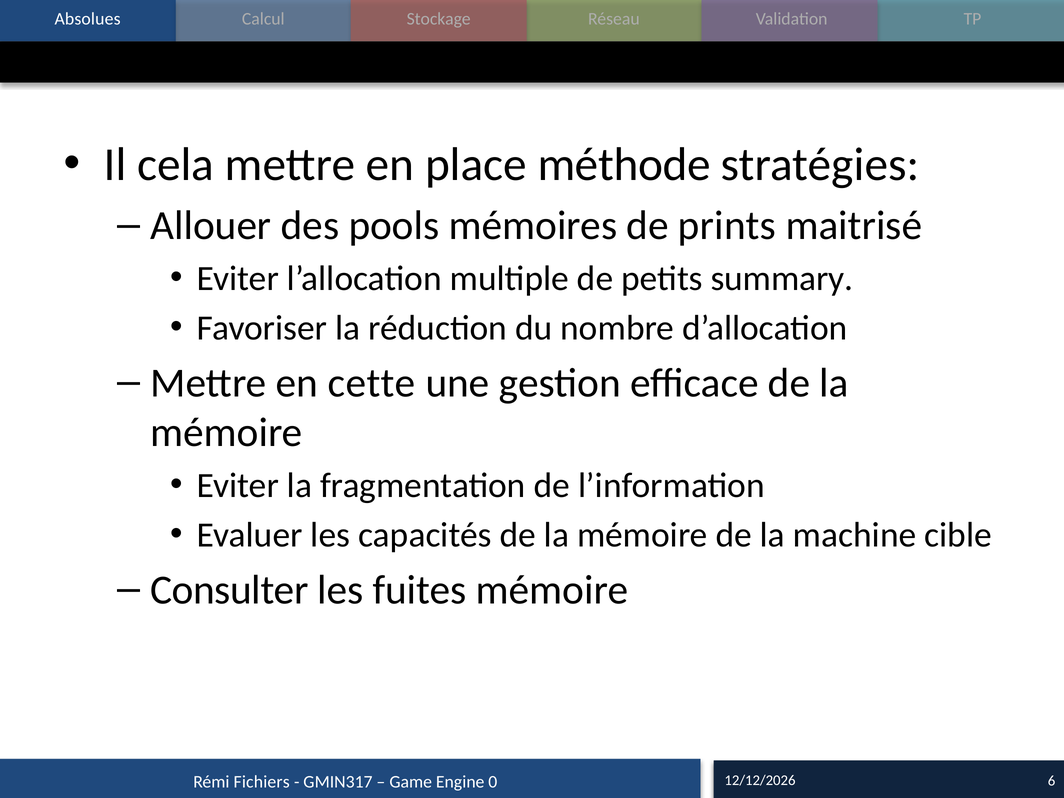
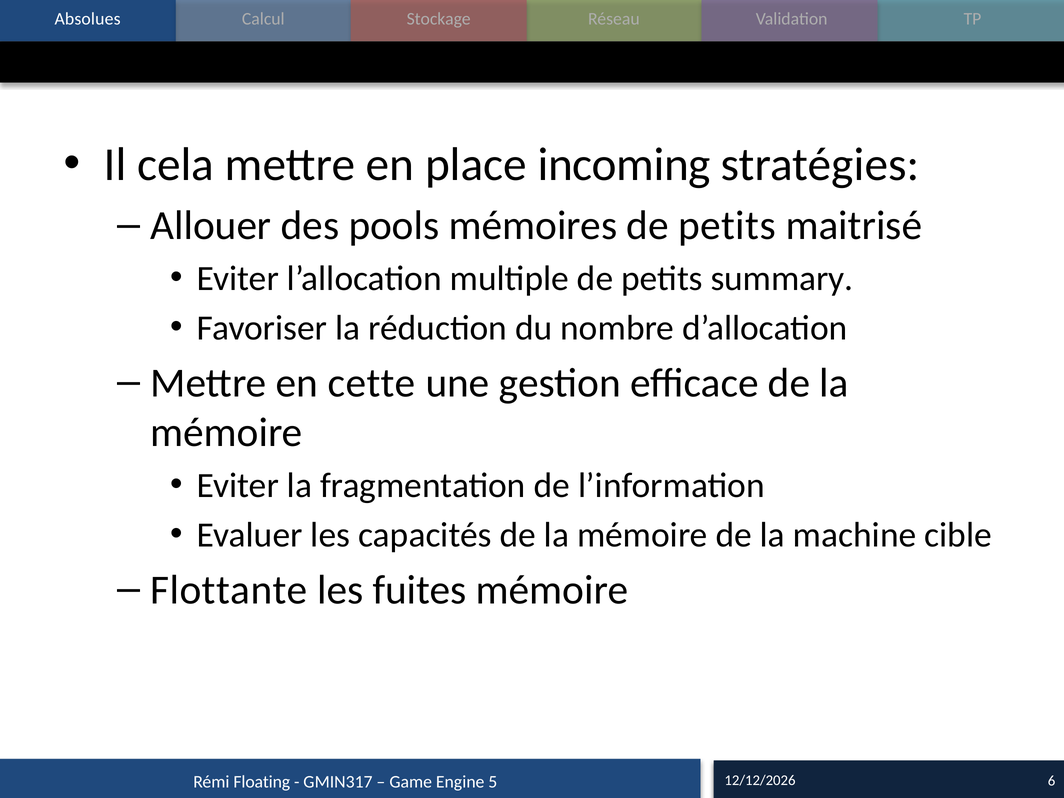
méthode: méthode -> incoming
mémoires de prints: prints -> petits
Consulter: Consulter -> Flottante
Fichiers: Fichiers -> Floating
0: 0 -> 5
